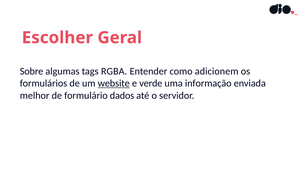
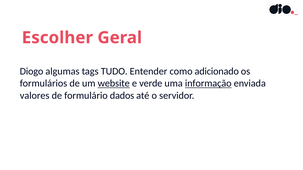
Sobre: Sobre -> Diogo
RGBA: RGBA -> TUDO
adicionem: adicionem -> adicionado
informação underline: none -> present
melhor: melhor -> valores
